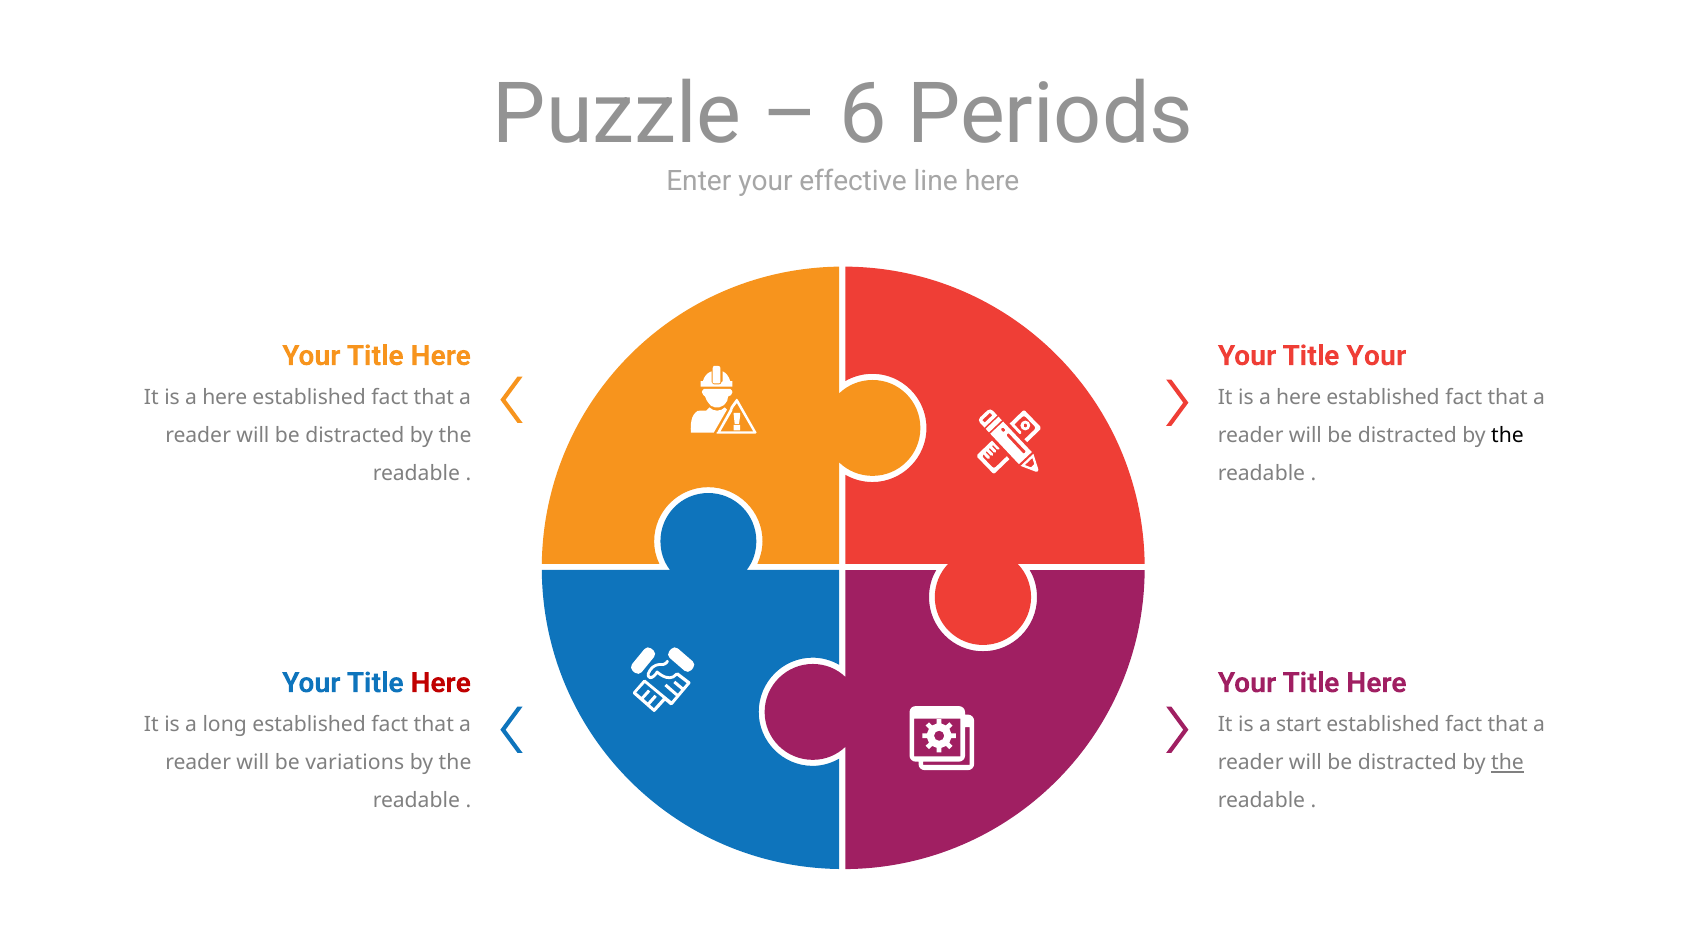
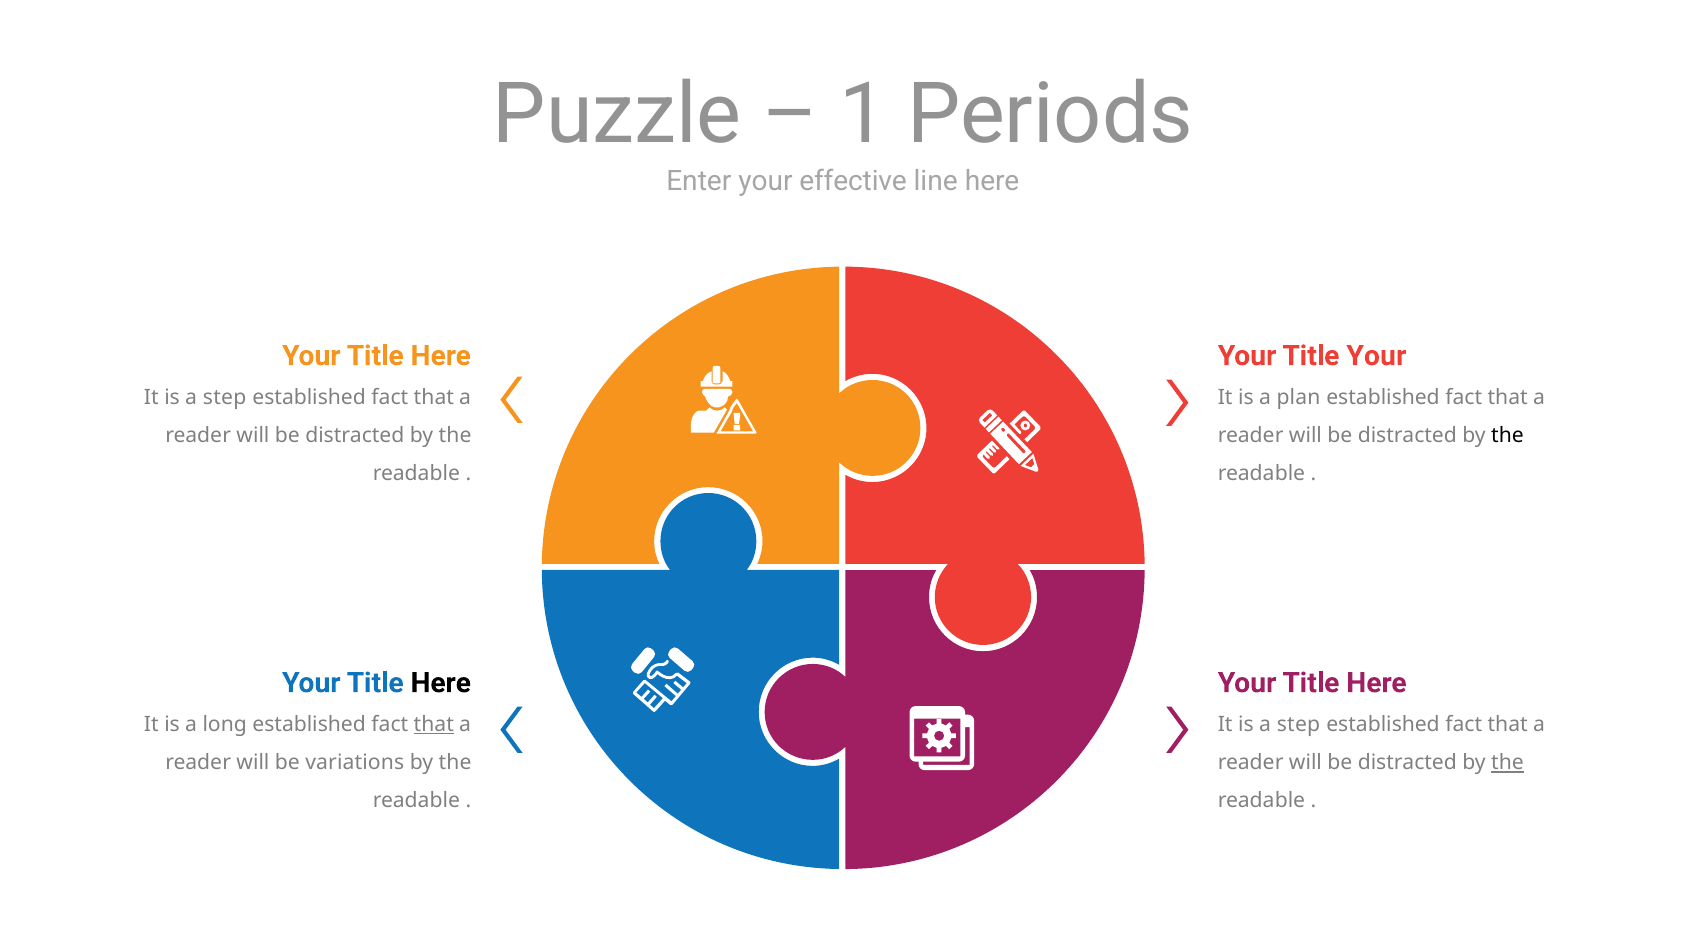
6: 6 -> 1
here at (225, 398): here -> step
here at (1299, 398): here -> plan
Here at (441, 683) colour: red -> black
that at (434, 725) underline: none -> present
start at (1299, 725): start -> step
